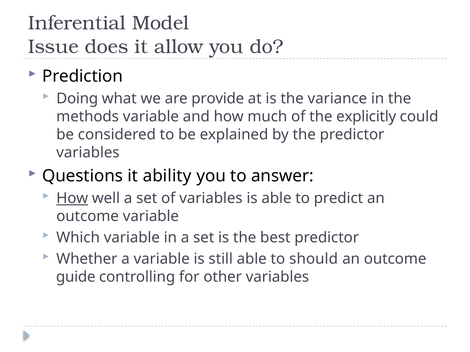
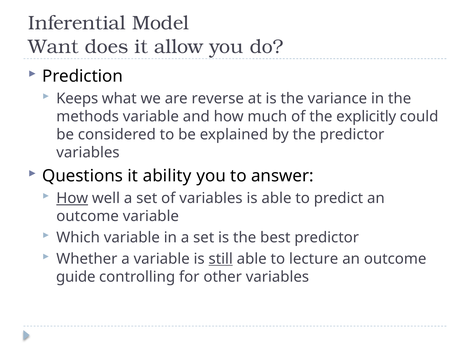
Issue: Issue -> Want
Doing: Doing -> Keeps
provide: provide -> reverse
still underline: none -> present
should: should -> lecture
